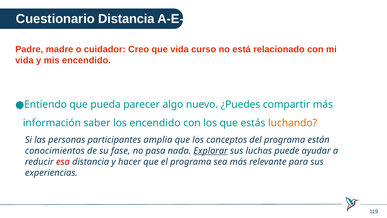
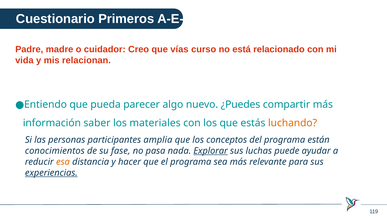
Cuestionario Distancia: Distancia -> Primeros
que vida: vida -> vías
mis encendido: encendido -> relacionan
los encendido: encendido -> materiales
esa colour: red -> orange
experiencias underline: none -> present
